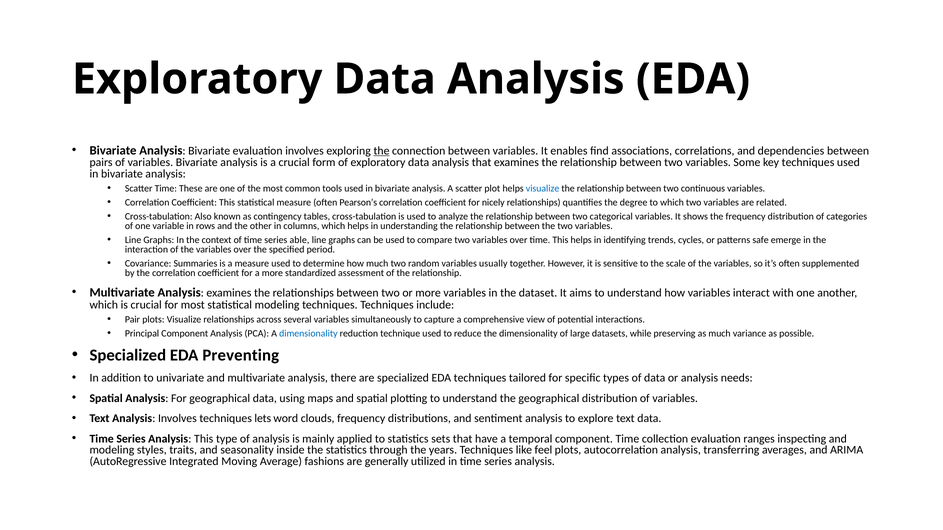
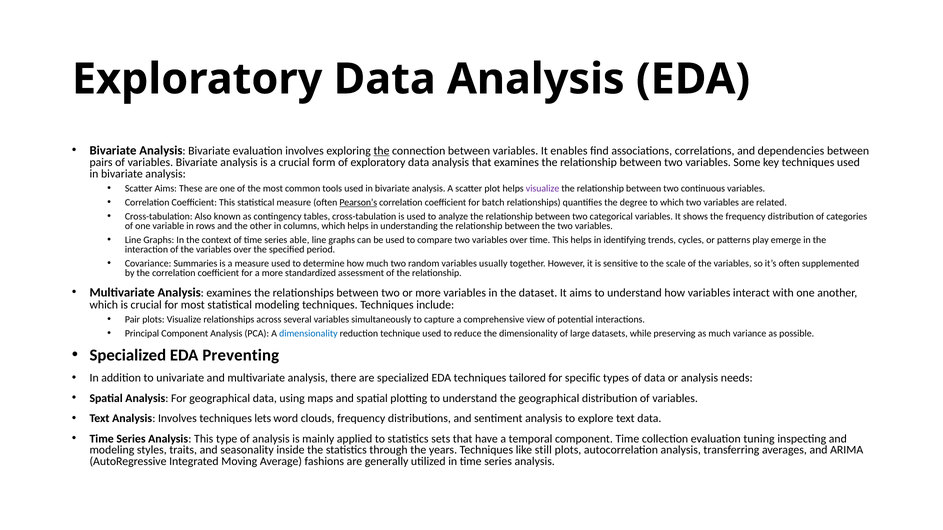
Scatter Time: Time -> Aims
visualize at (543, 189) colour: blue -> purple
Pearson’s underline: none -> present
nicely: nicely -> batch
safe: safe -> play
ranges: ranges -> tuning
feel: feel -> still
